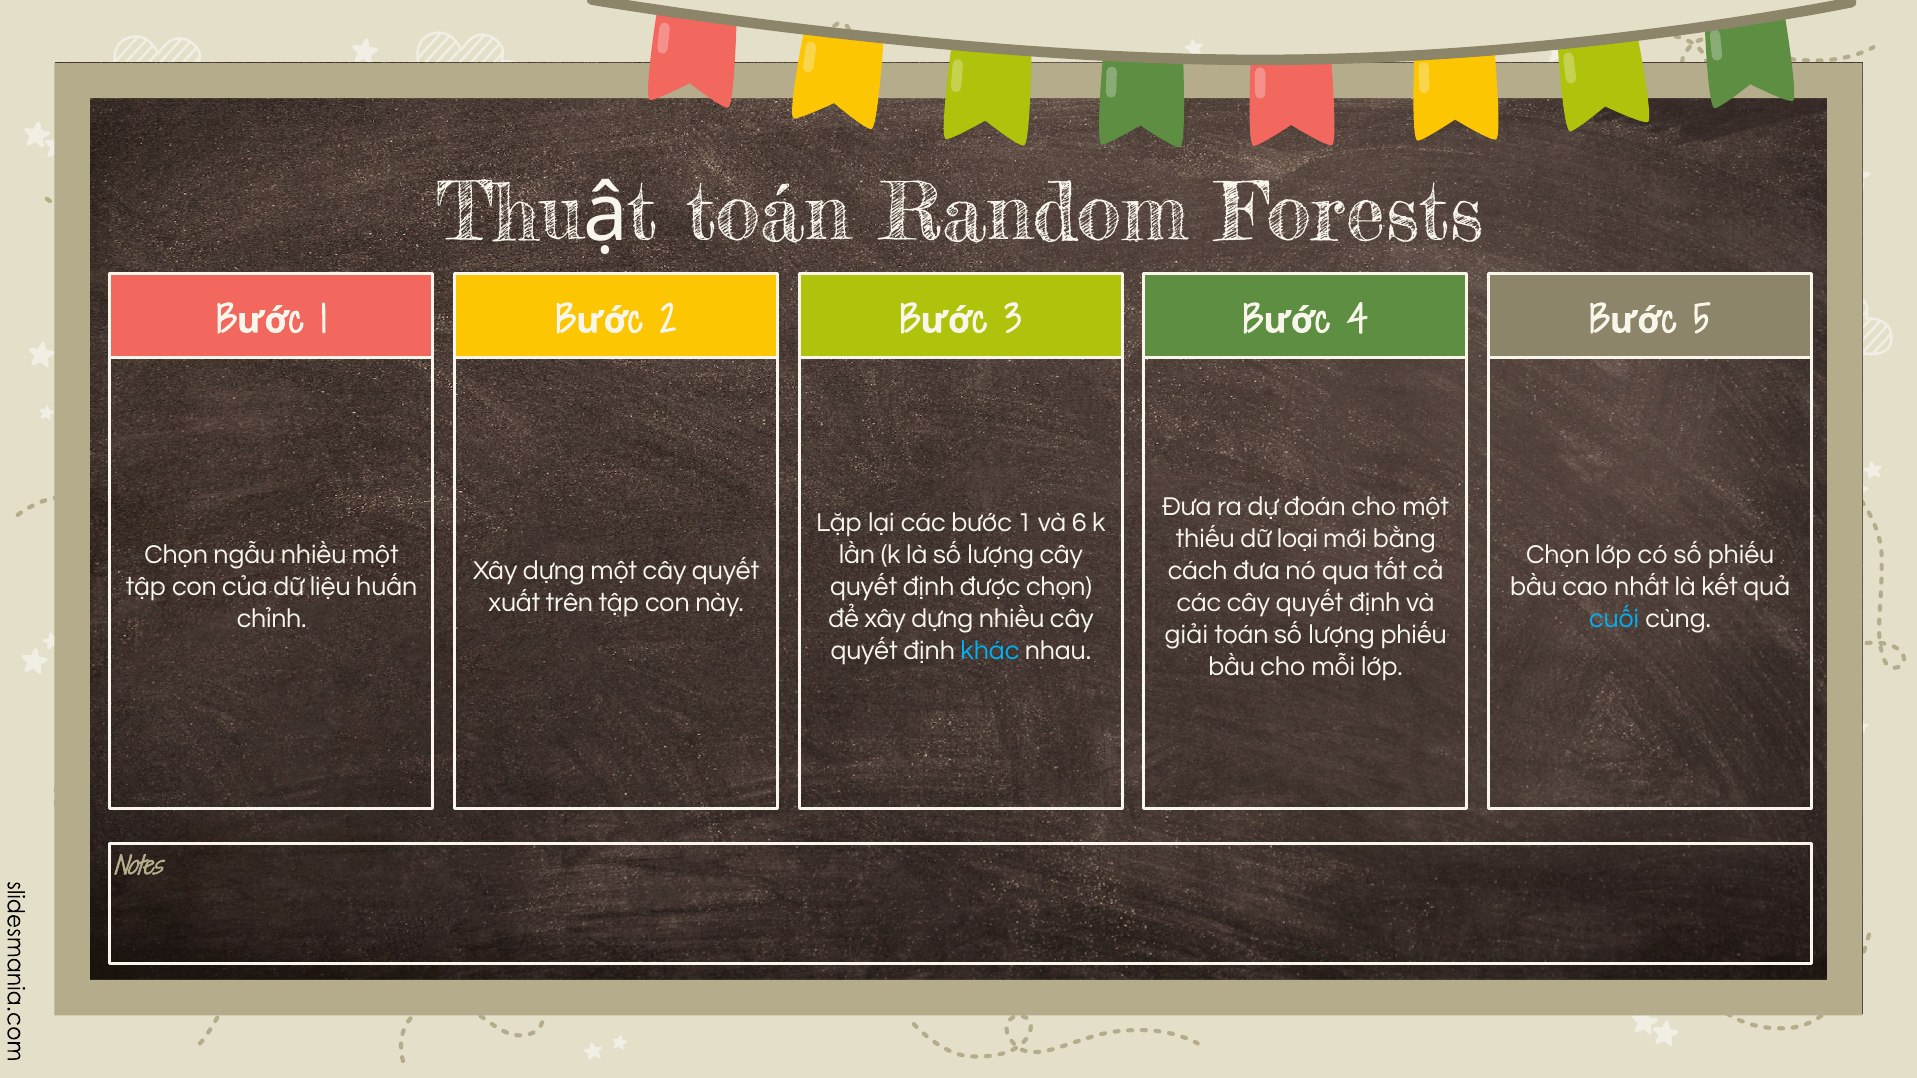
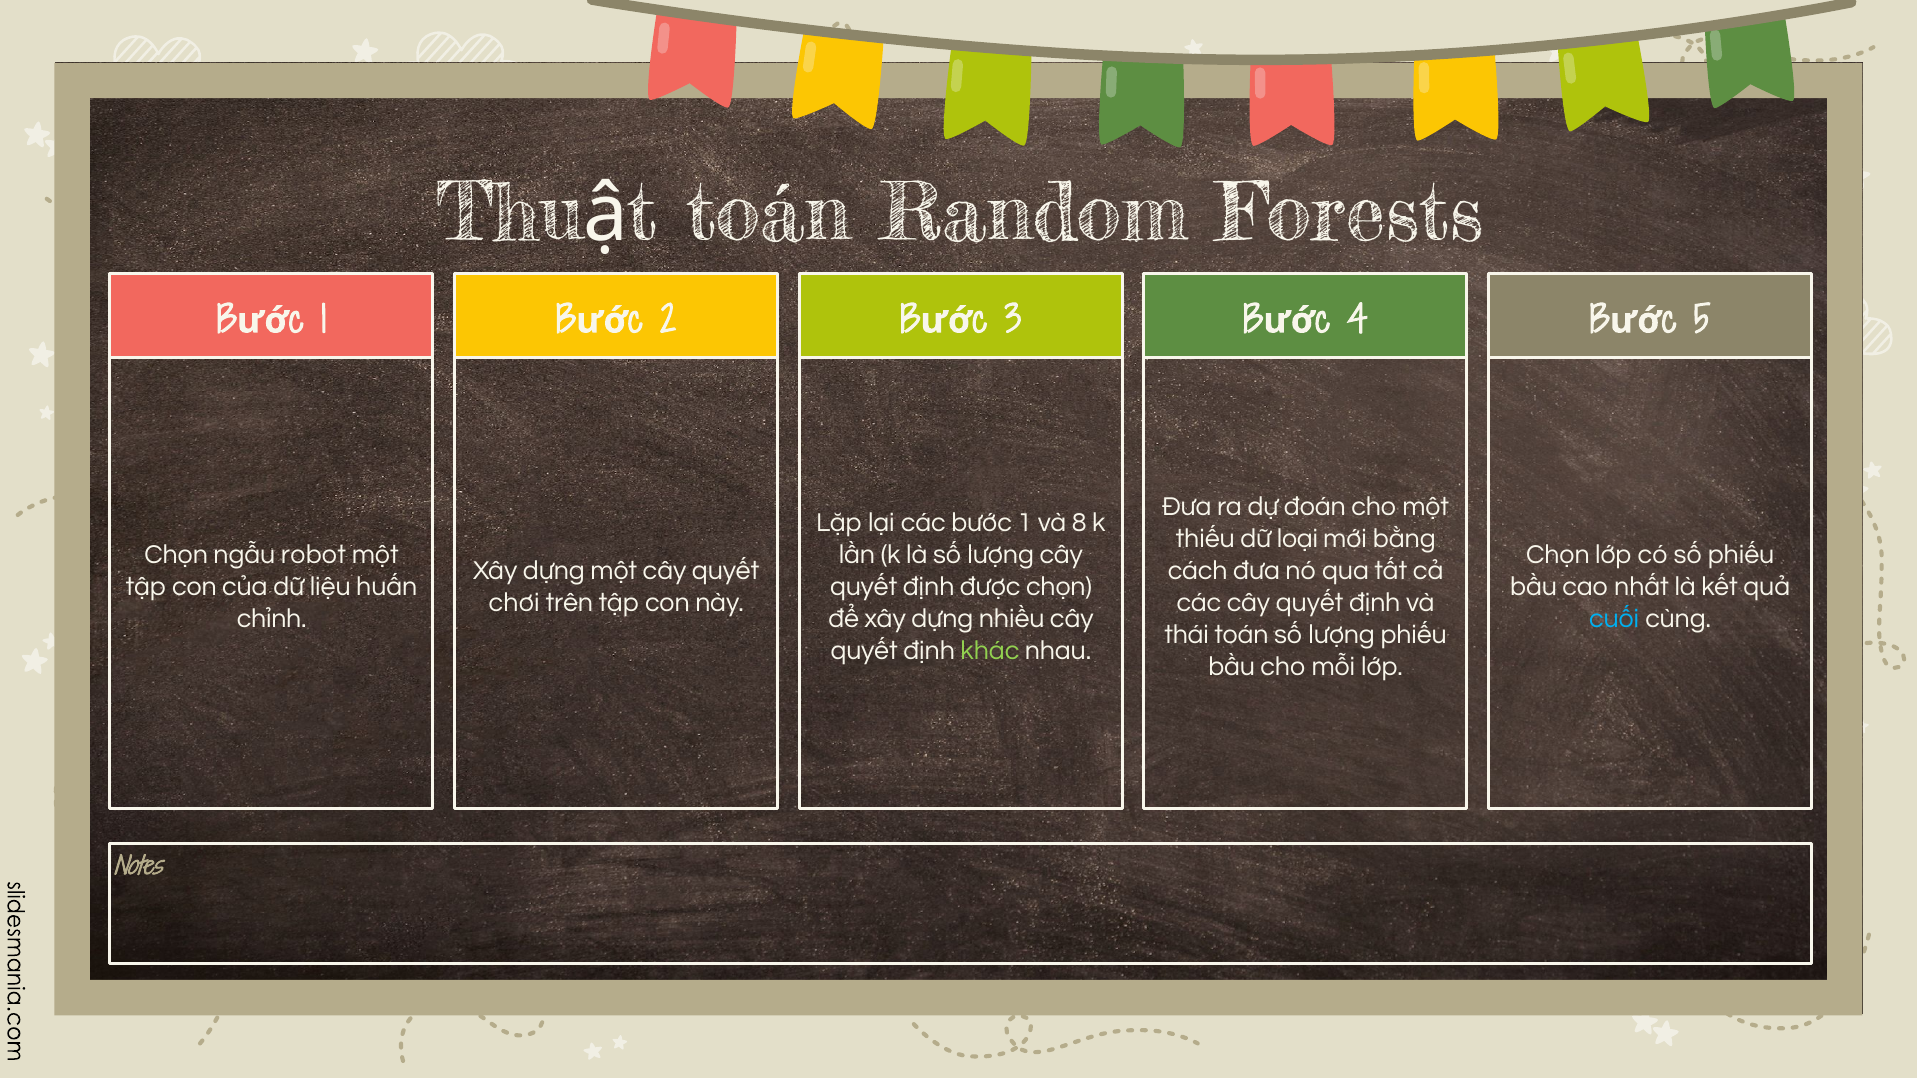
6: 6 -> 8
ngẫu nhiều: nhiều -> robot
xuất: xuất -> chơi
giải: giải -> thái
khác colour: light blue -> light green
